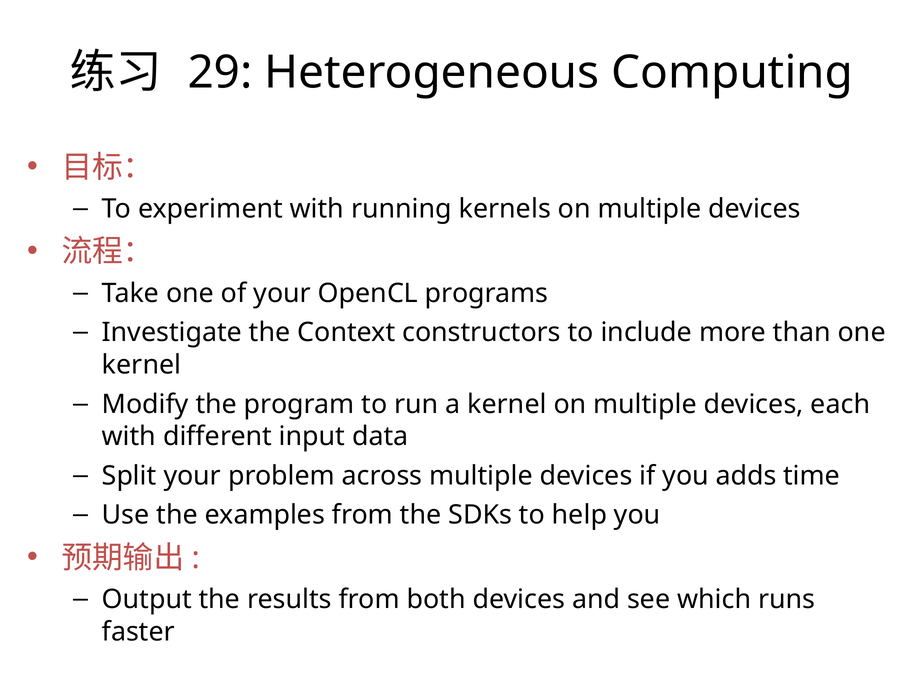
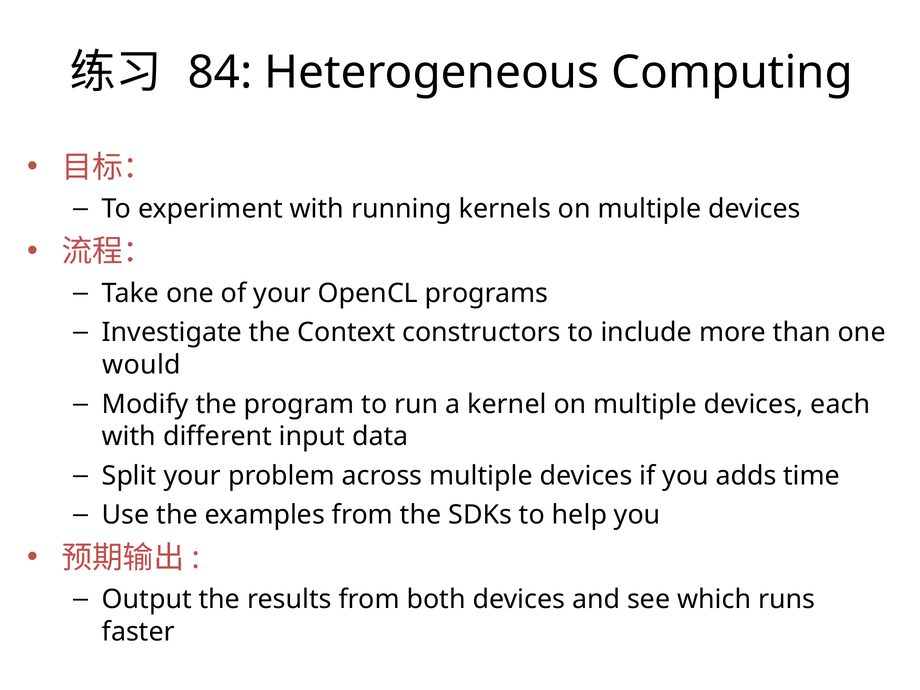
29: 29 -> 84
kernel at (142, 365): kernel -> would
